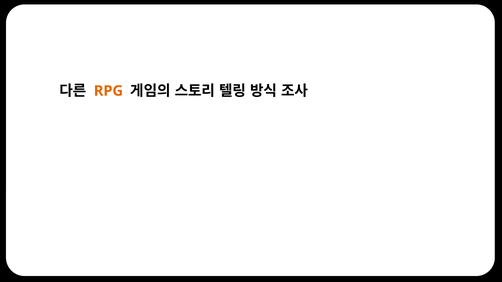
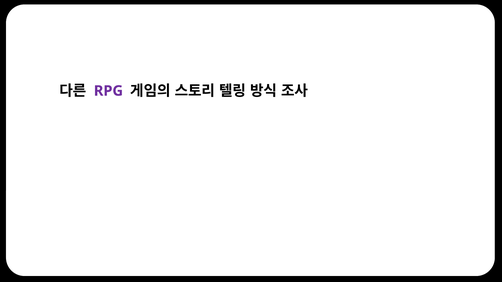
RPG colour: orange -> purple
